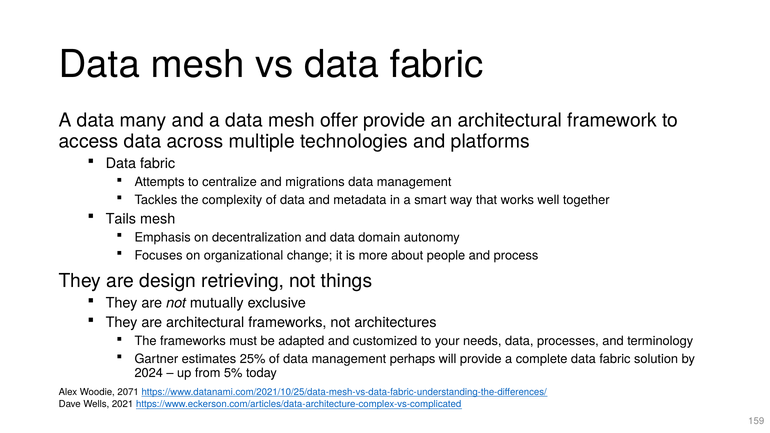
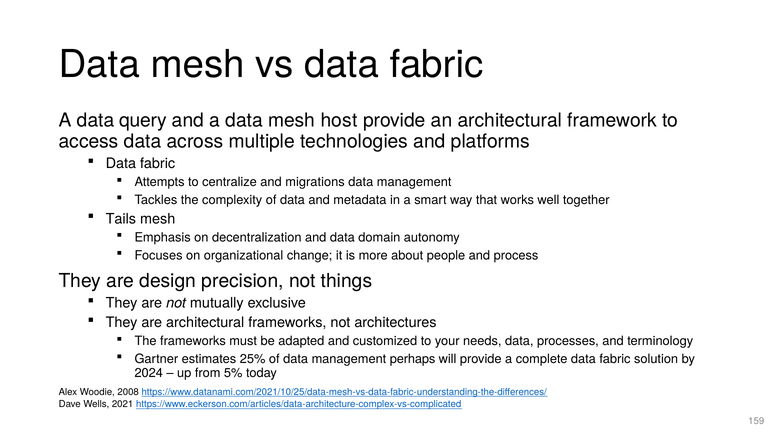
many: many -> query
offer: offer -> host
retrieving: retrieving -> precision
2071: 2071 -> 2008
